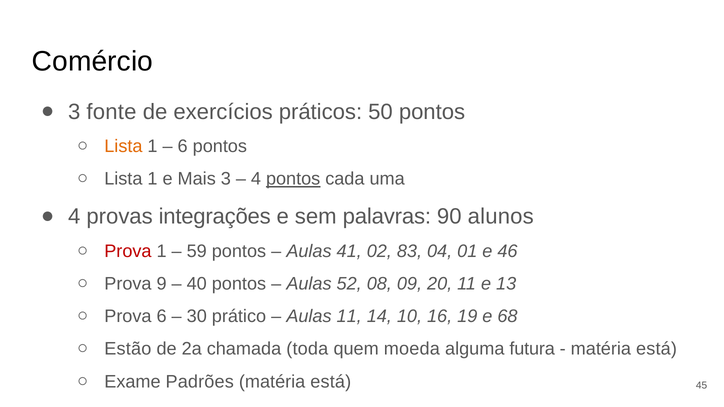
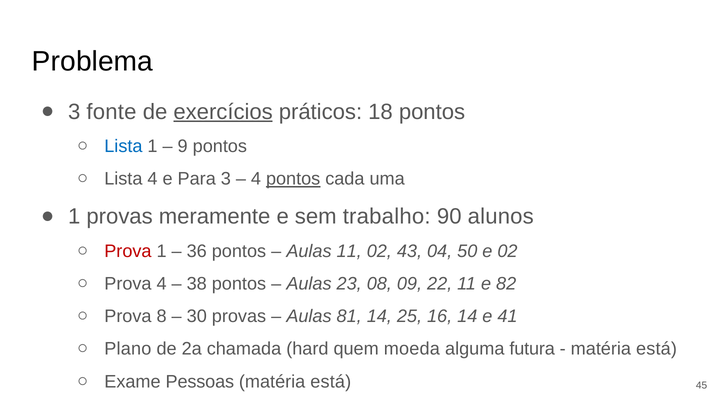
Comércio: Comércio -> Problema
exercícios underline: none -> present
50: 50 -> 18
Lista at (123, 147) colour: orange -> blue
6 at (183, 147): 6 -> 9
1 at (153, 179): 1 -> 4
Mais: Mais -> Para
4 at (74, 217): 4 -> 1
integrações: integrações -> meramente
palavras: palavras -> trabalho
59: 59 -> 36
Aulas 41: 41 -> 11
83: 83 -> 43
01: 01 -> 50
e 46: 46 -> 02
Prova 9: 9 -> 4
40: 40 -> 38
52: 52 -> 23
20: 20 -> 22
13: 13 -> 82
Prova 6: 6 -> 8
30 prático: prático -> provas
Aulas 11: 11 -> 81
10: 10 -> 25
16 19: 19 -> 14
68: 68 -> 41
Estão: Estão -> Plano
toda: toda -> hard
Padrões: Padrões -> Pessoas
